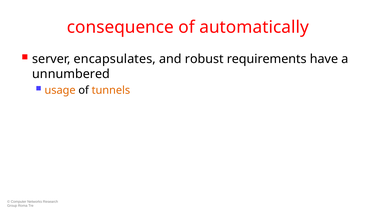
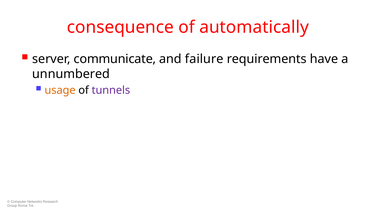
encapsulates: encapsulates -> communicate
robust: robust -> failure
tunnels colour: orange -> purple
